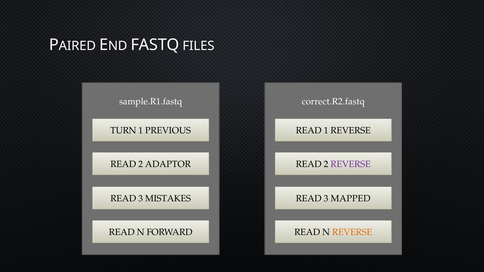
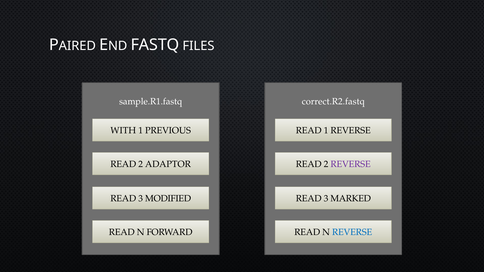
TURN: TURN -> WITH
MISTAKES: MISTAKES -> MODIFIED
MAPPED: MAPPED -> MARKED
REVERSE at (352, 232) colour: orange -> blue
